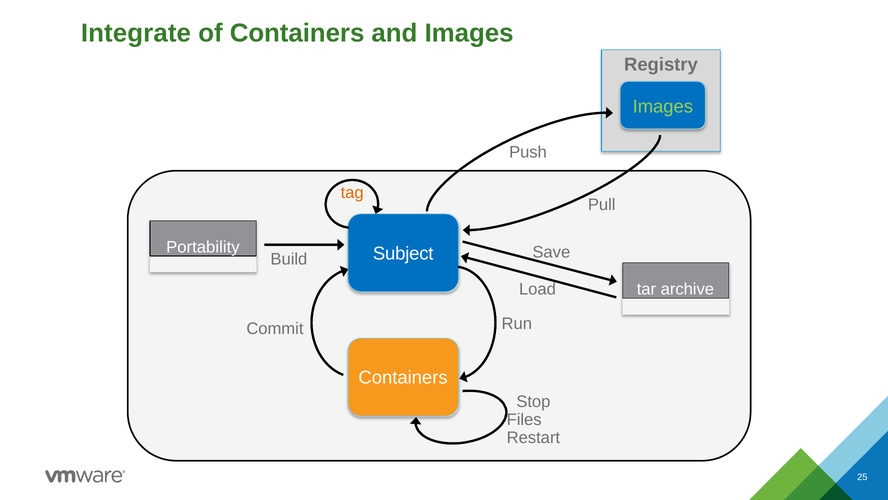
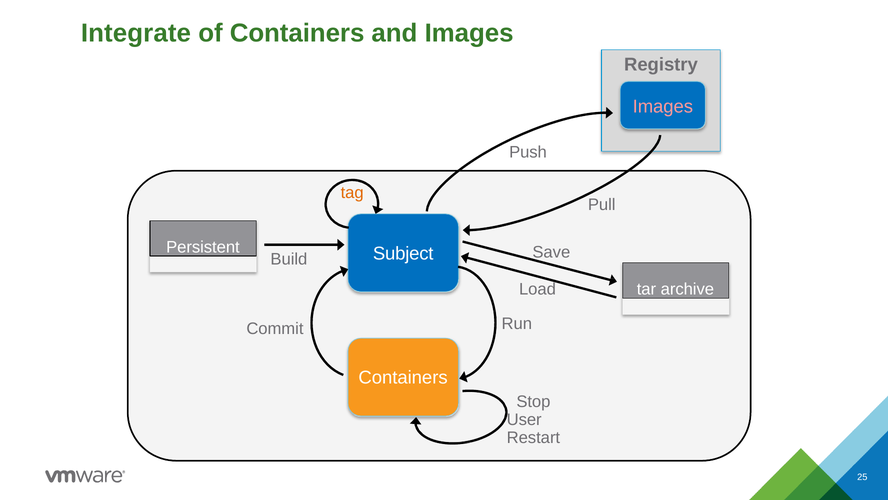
Images at (663, 107) colour: light green -> pink
Portability: Portability -> Persistent
Files: Files -> User
